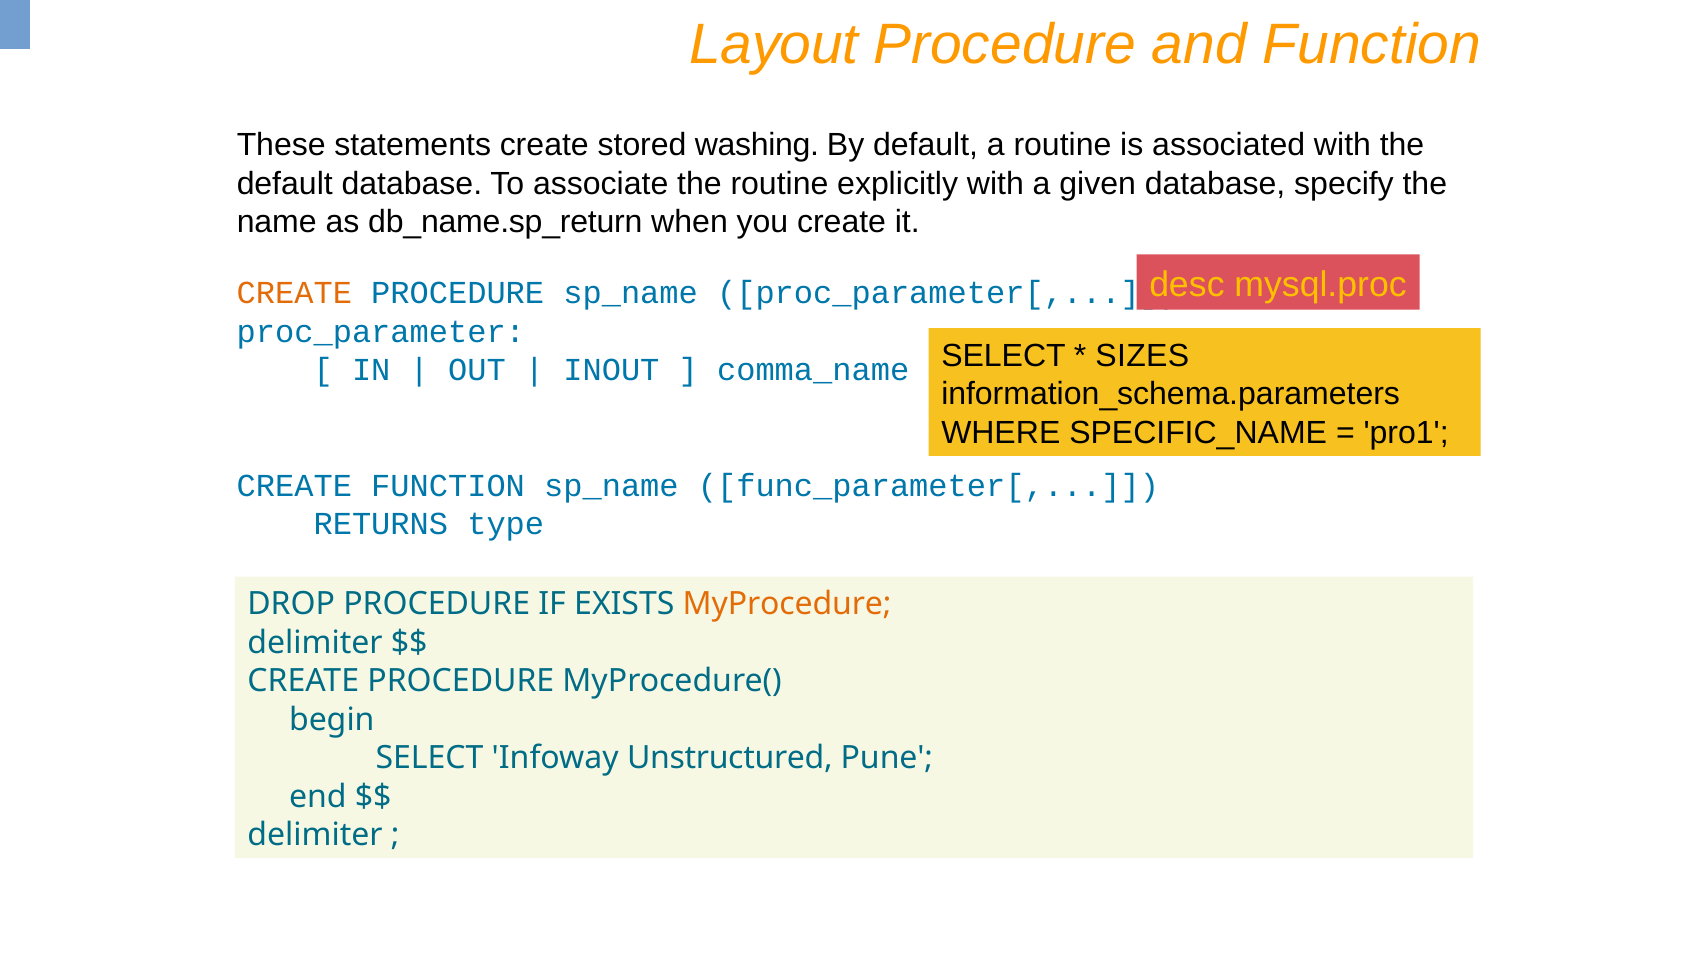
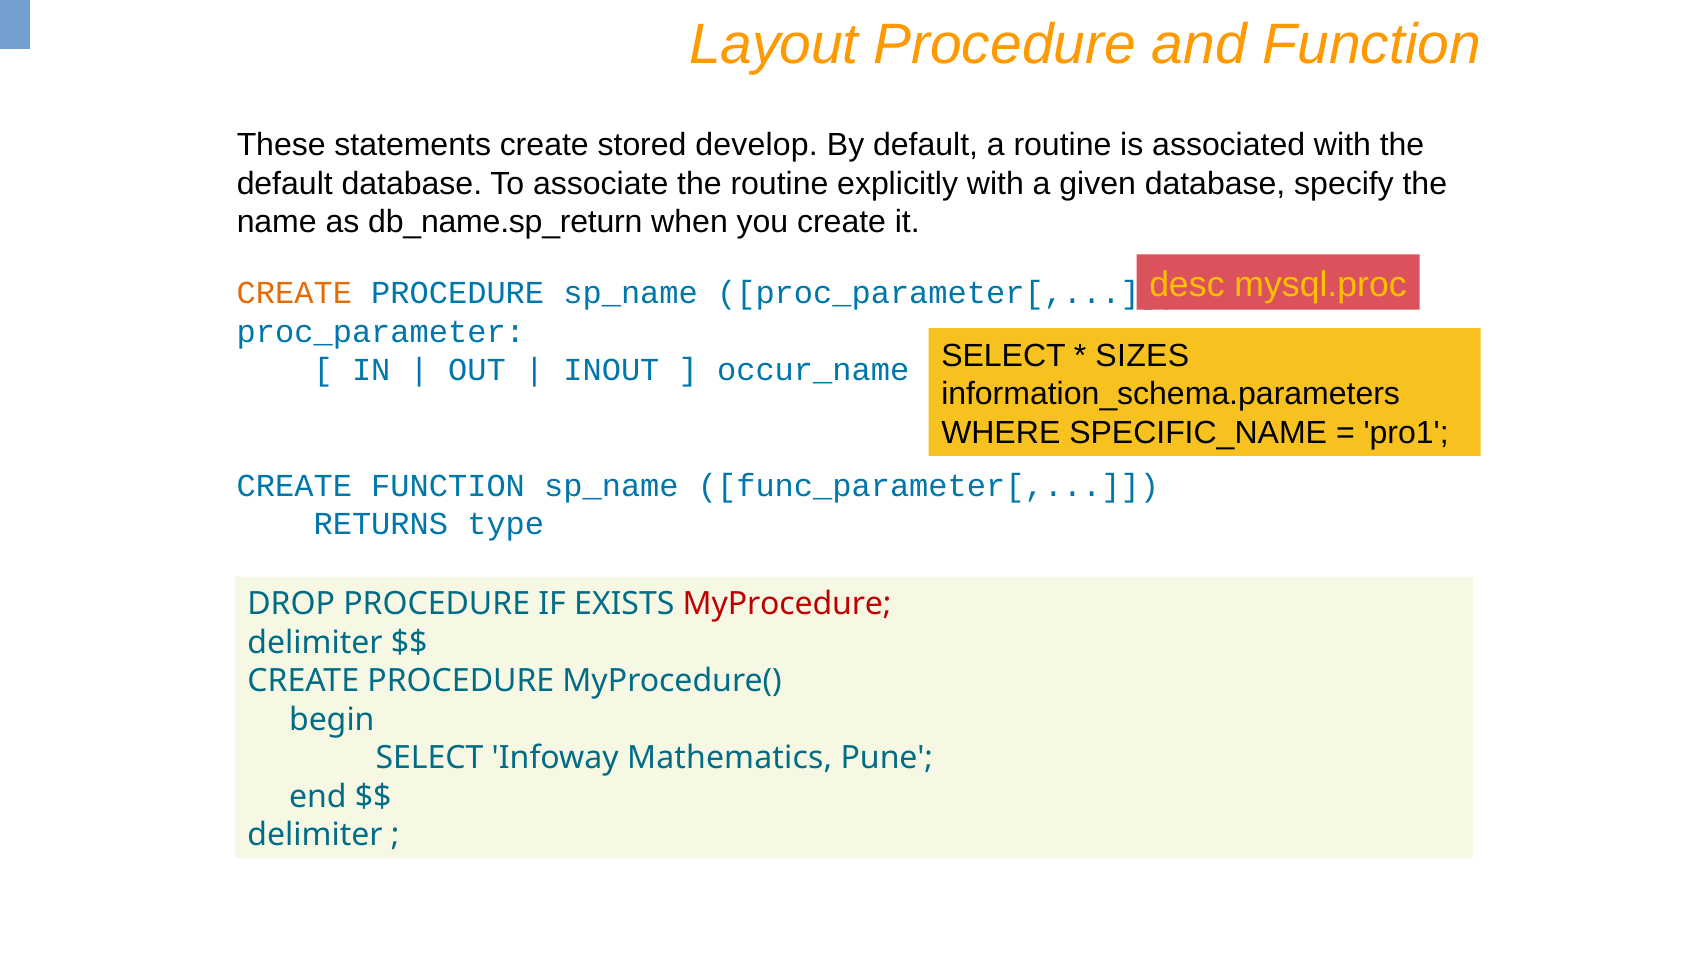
washing: washing -> develop
comma_name: comma_name -> occur_name
MyProcedure colour: orange -> red
Unstructured: Unstructured -> Mathematics
